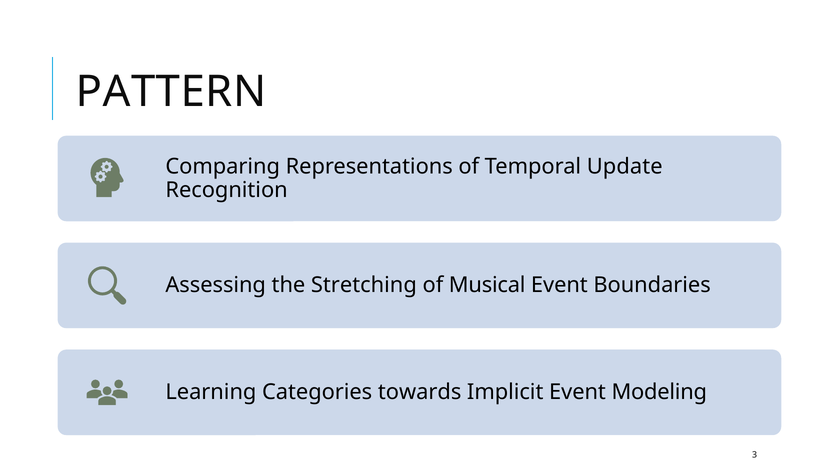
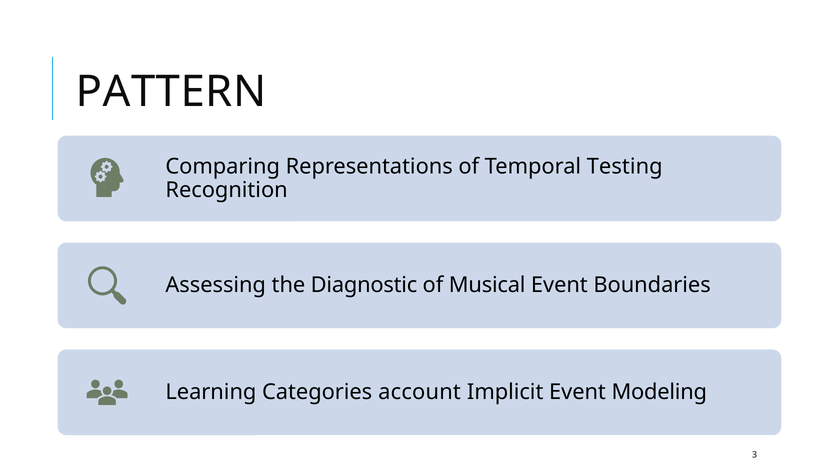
Update: Update -> Testing
Stretching: Stretching -> Diagnostic
towards: towards -> account
